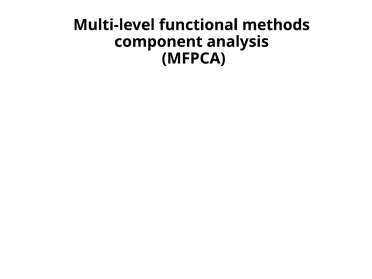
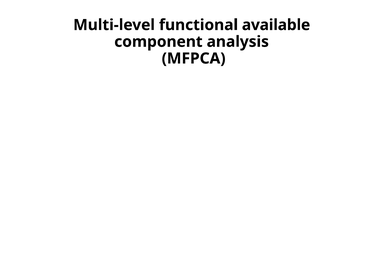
methods: methods -> available
